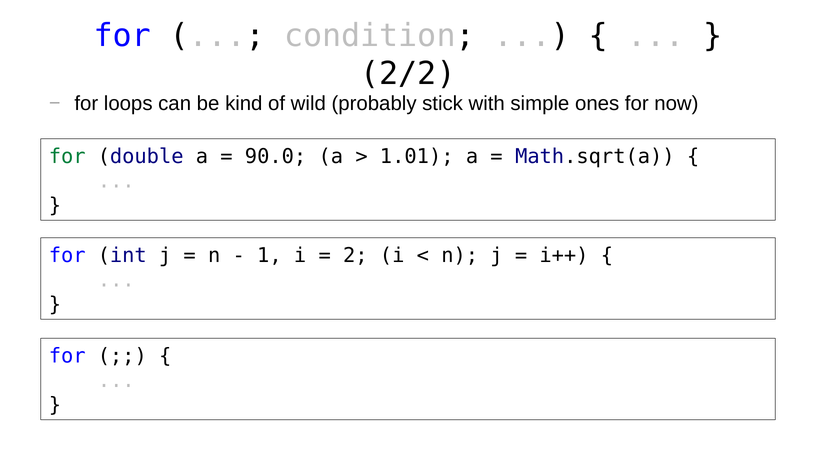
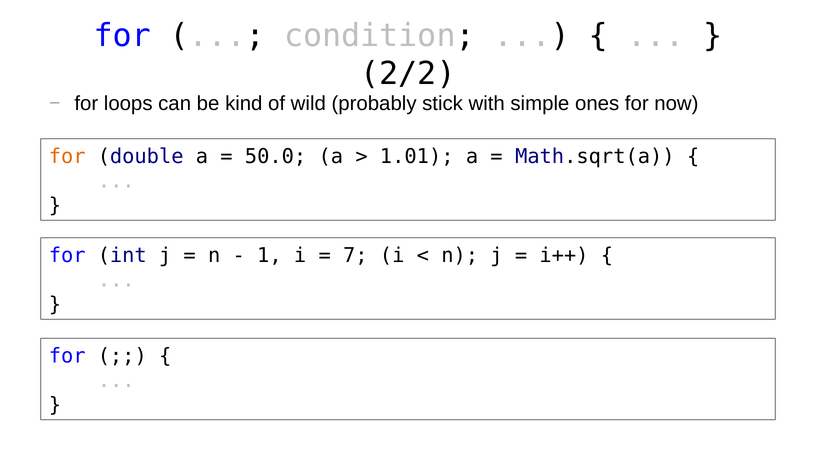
for at (67, 156) colour: green -> orange
90.0: 90.0 -> 50.0
2: 2 -> 7
